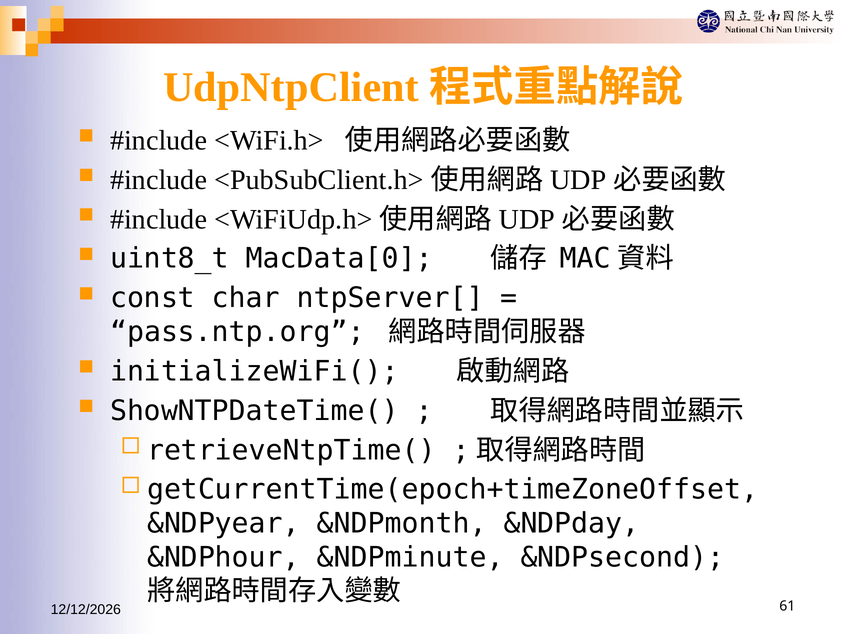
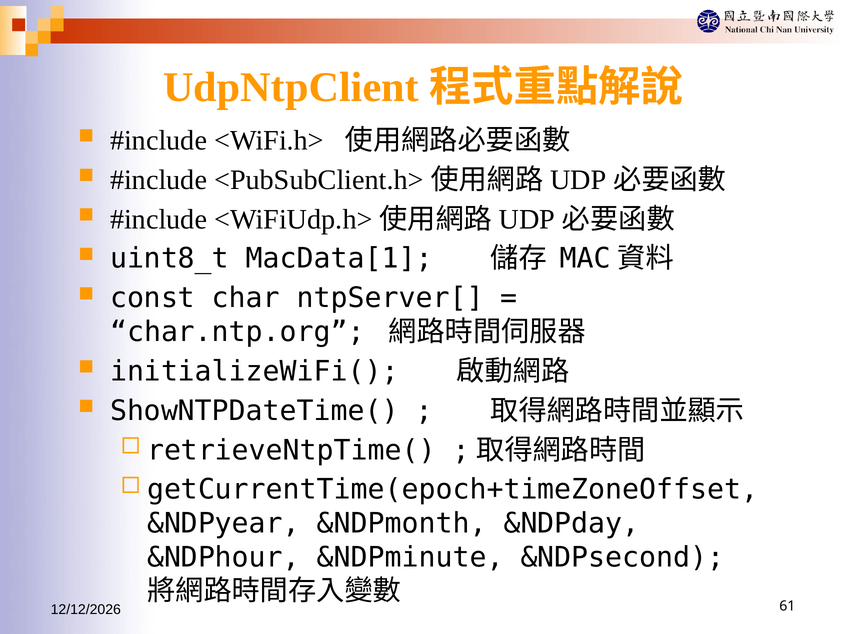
MacData[0: MacData[0 -> MacData[1
pass.ntp.org: pass.ntp.org -> char.ntp.org
